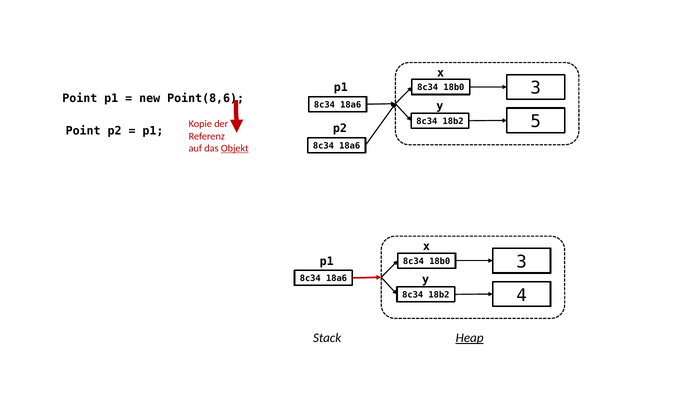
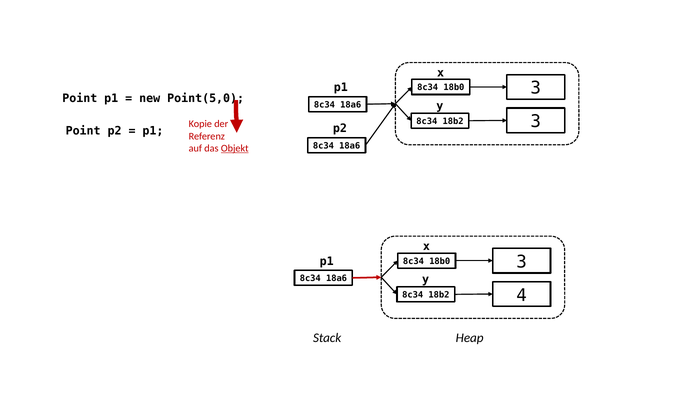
Point(8,6: Point(8,6 -> Point(5,0
p1 5: 5 -> 3
Heap underline: present -> none
